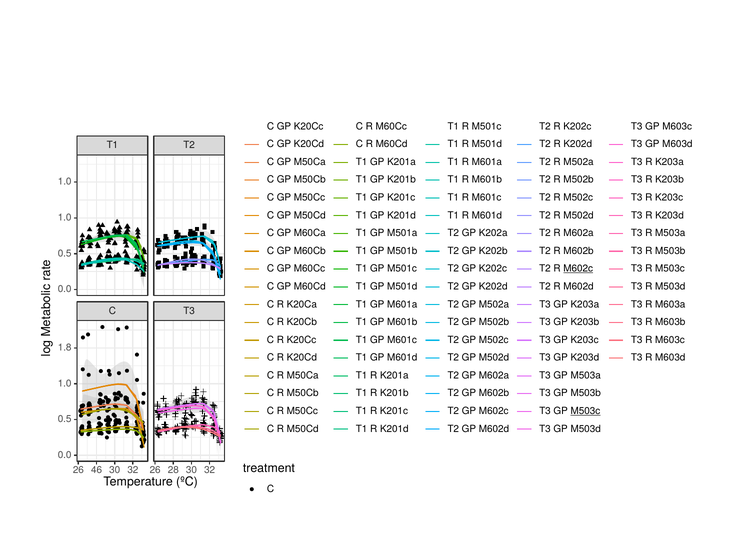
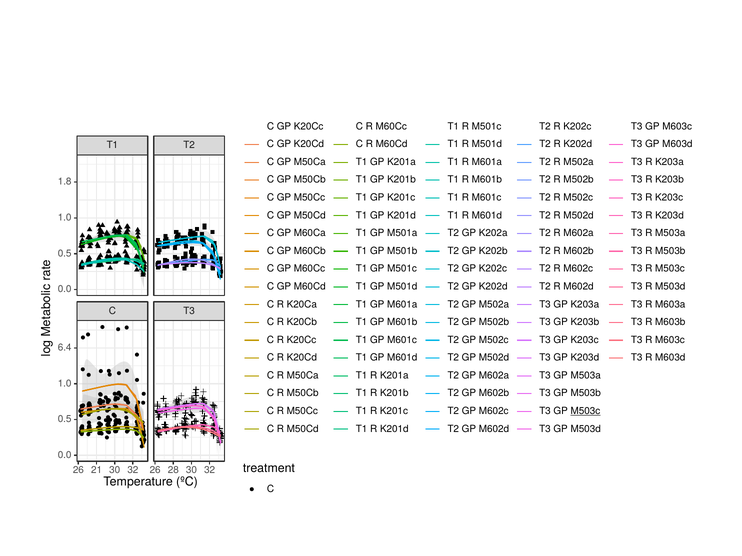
1.0 at (65, 182): 1.0 -> 1.8
M602c at (578, 269) underline: present -> none
1.8: 1.8 -> 6.4
46: 46 -> 21
